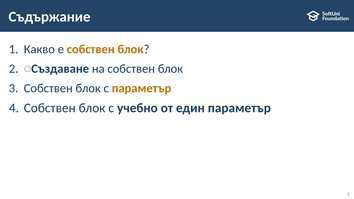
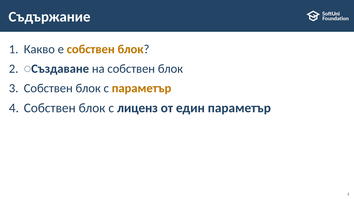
учебно: учебно -> лиценз
